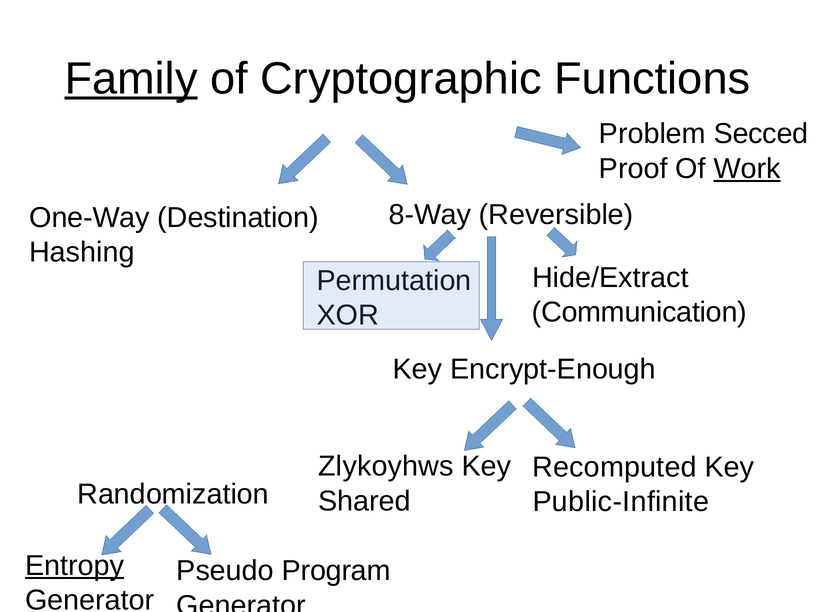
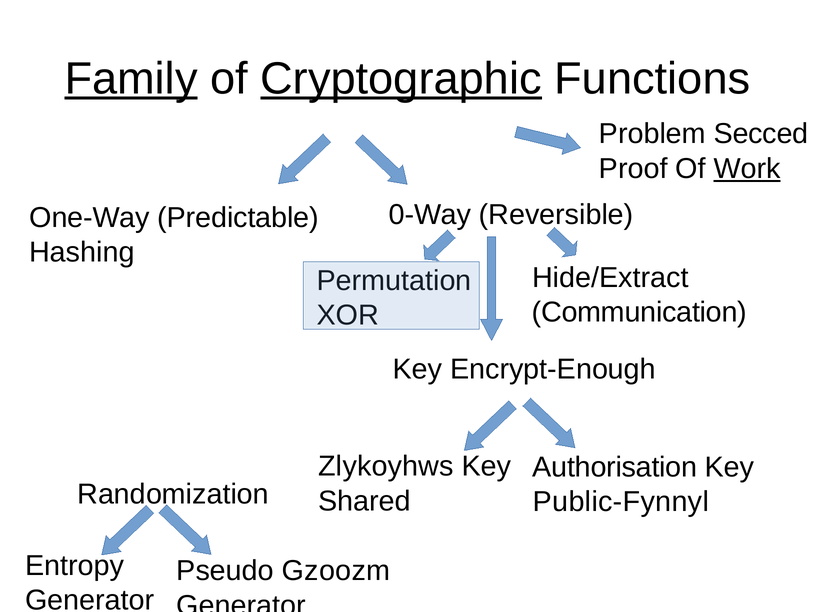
Cryptographic underline: none -> present
8-Way: 8-Way -> 0-Way
Destination: Destination -> Predictable
Recomputed: Recomputed -> Authorisation
Public-Infinite: Public-Infinite -> Public-Fynnyl
Entropy underline: present -> none
Program: Program -> Gzoozm
